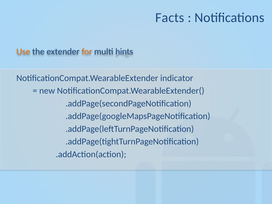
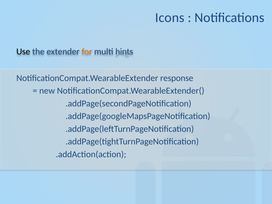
Facts: Facts -> Icons
Use colour: orange -> black
indicator: indicator -> response
